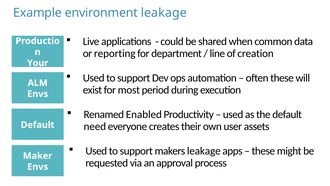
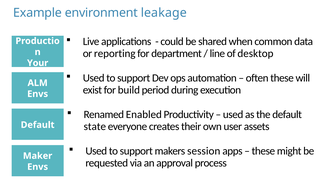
creation: creation -> desktop
most: most -> build
need: need -> state
makers leakage: leakage -> session
